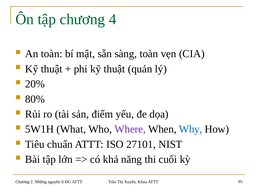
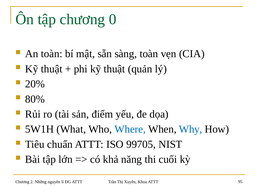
4: 4 -> 0
Where colour: purple -> blue
27101: 27101 -> 99705
